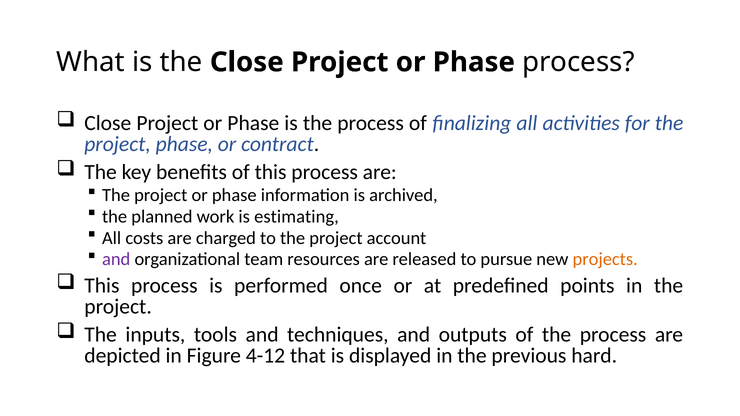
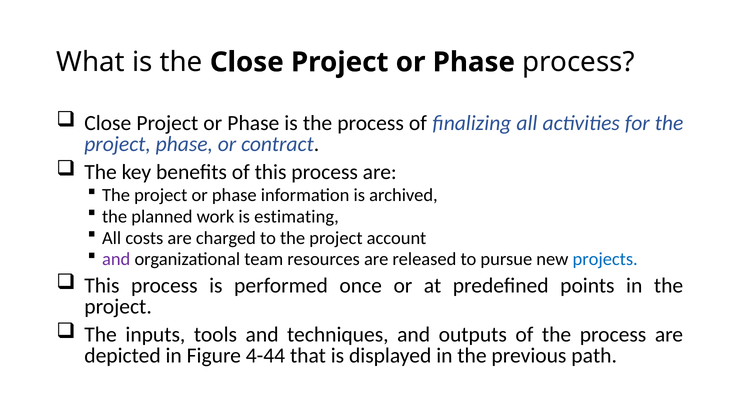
projects colour: orange -> blue
4-12: 4-12 -> 4-44
hard: hard -> path
